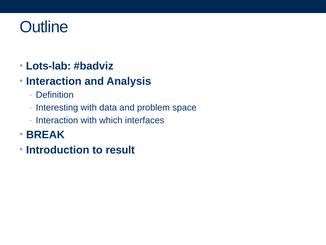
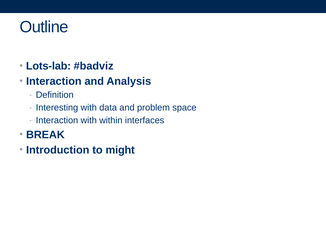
which: which -> within
result: result -> might
